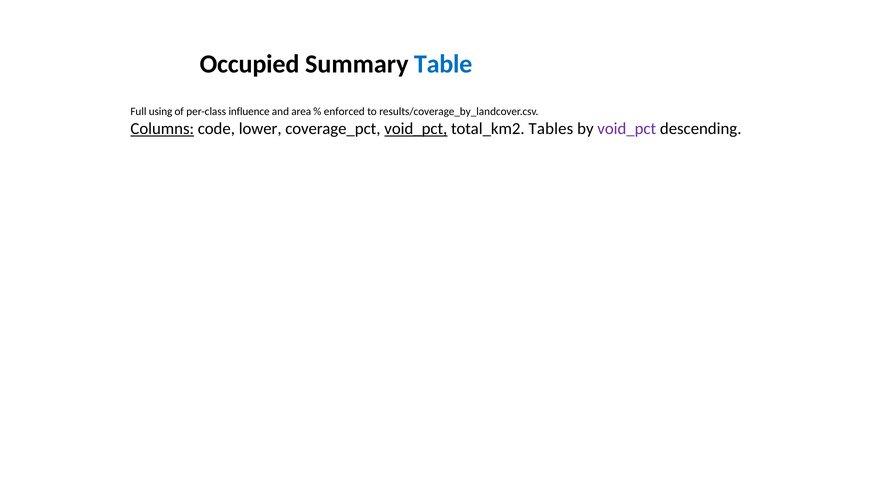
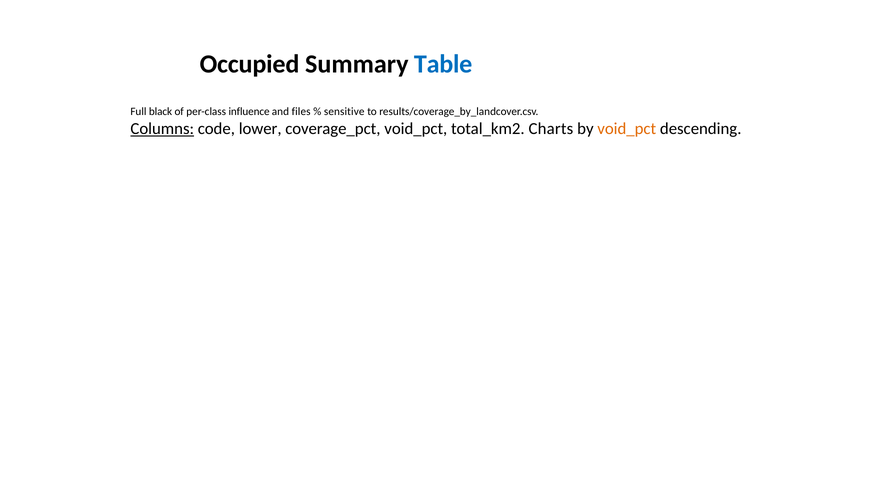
using: using -> black
area: area -> files
enforced: enforced -> sensitive
void_pct at (416, 129) underline: present -> none
Tables: Tables -> Charts
void_pct at (627, 129) colour: purple -> orange
